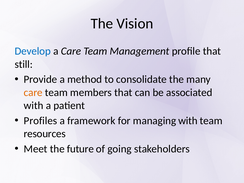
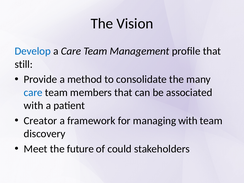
care at (33, 92) colour: orange -> blue
Profiles: Profiles -> Creator
resources: resources -> discovery
going: going -> could
